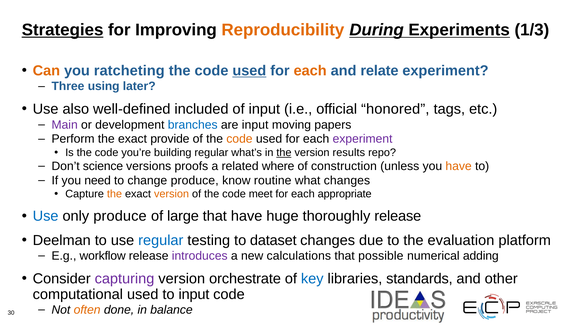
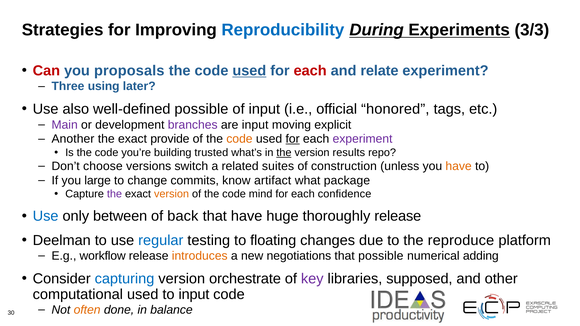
Strategies underline: present -> none
Reproducibility colour: orange -> blue
1/3: 1/3 -> 3/3
Can colour: orange -> red
ratcheting: ratcheting -> proposals
each at (310, 71) colour: orange -> red
well-defined included: included -> possible
branches colour: blue -> purple
papers: papers -> explicit
Perform: Perform -> Another
for at (293, 139) underline: none -> present
building regular: regular -> trusted
science: science -> choose
proofs: proofs -> switch
where: where -> suites
need: need -> large
change produce: produce -> commits
routine: routine -> artifact
what changes: changes -> package
the at (114, 194) colour: orange -> purple
meet: meet -> mind
appropriate: appropriate -> confidence
only produce: produce -> between
large: large -> back
dataset: dataset -> floating
evaluation: evaluation -> reproduce
introduces colour: purple -> orange
calculations: calculations -> negotiations
capturing colour: purple -> blue
key colour: blue -> purple
standards: standards -> supposed
